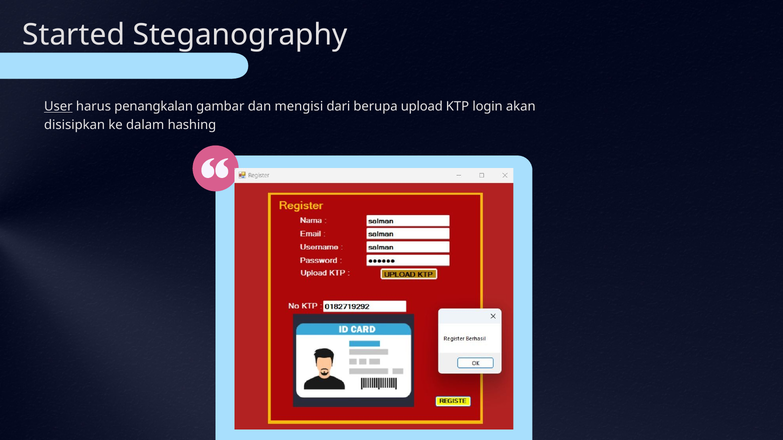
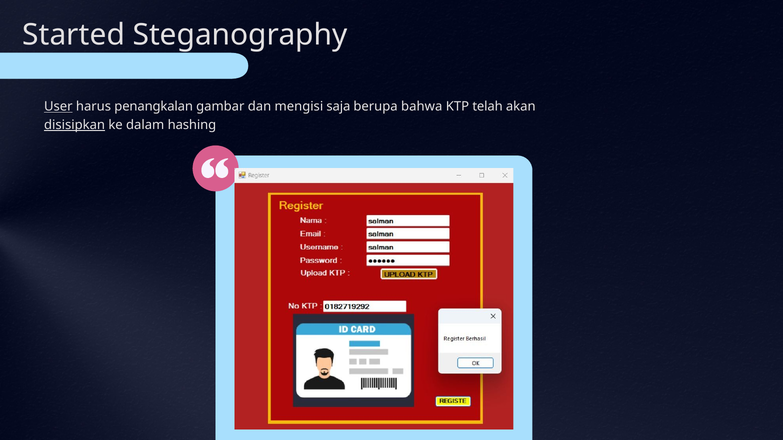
dari: dari -> saja
upload: upload -> bahwa
login: login -> telah
disisipkan underline: none -> present
